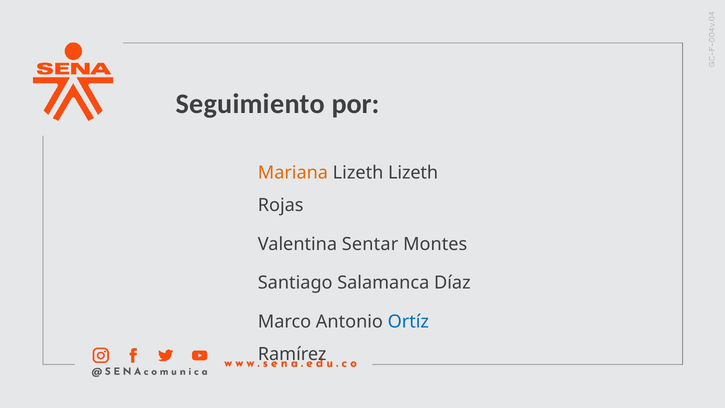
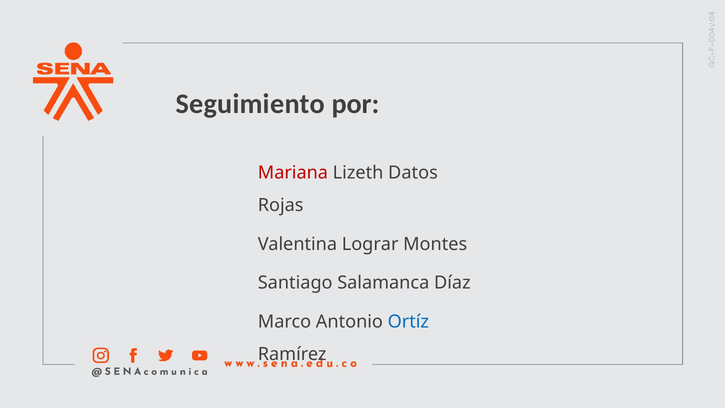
Mariana colour: orange -> red
Lizeth Lizeth: Lizeth -> Datos
Sentar: Sentar -> Lograr
